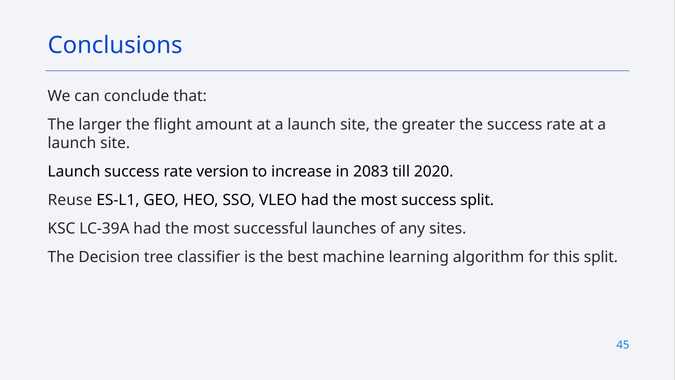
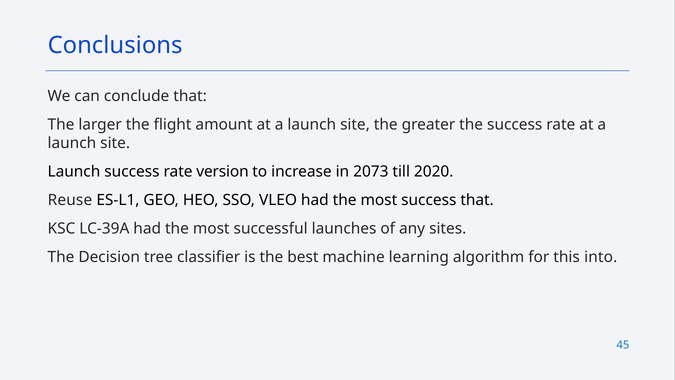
2083: 2083 -> 2073
success split: split -> that
this split: split -> into
